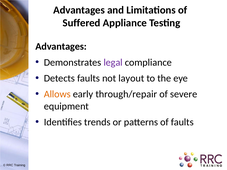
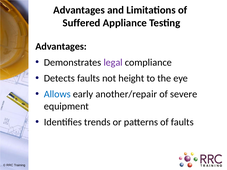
layout: layout -> height
Allows colour: orange -> blue
through/repair: through/repair -> another/repair
